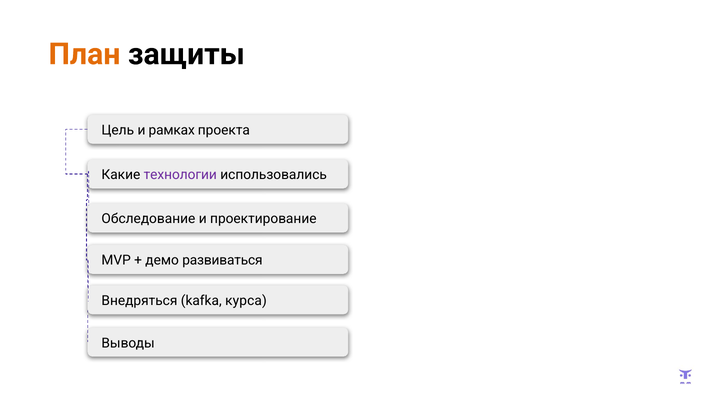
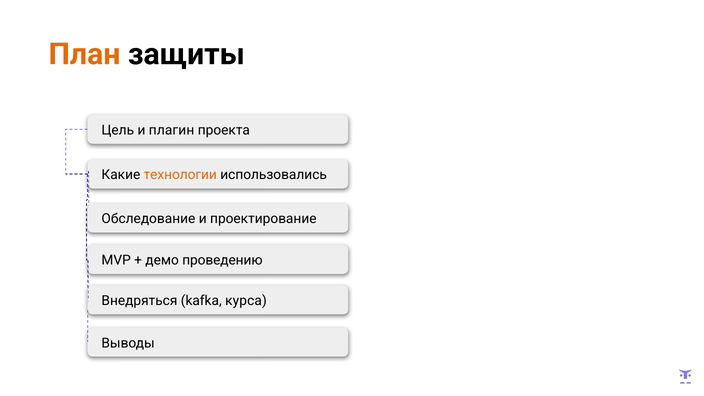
рамках: рамках -> плагин
технологии colour: purple -> orange
развиваться: развиваться -> проведению
